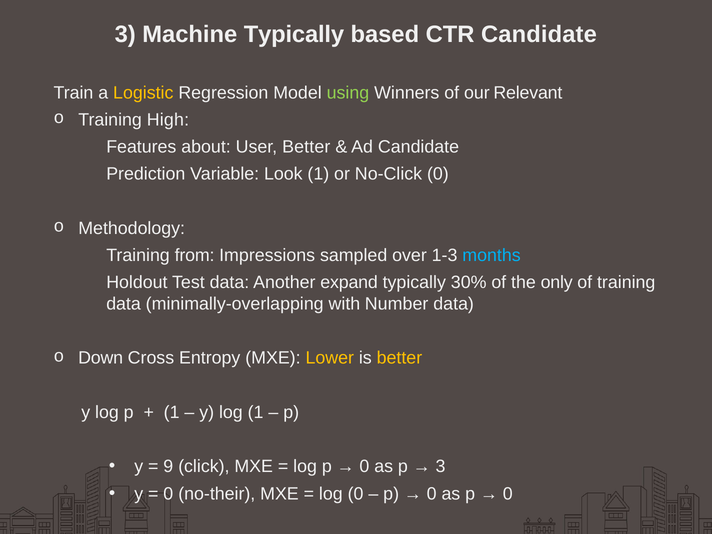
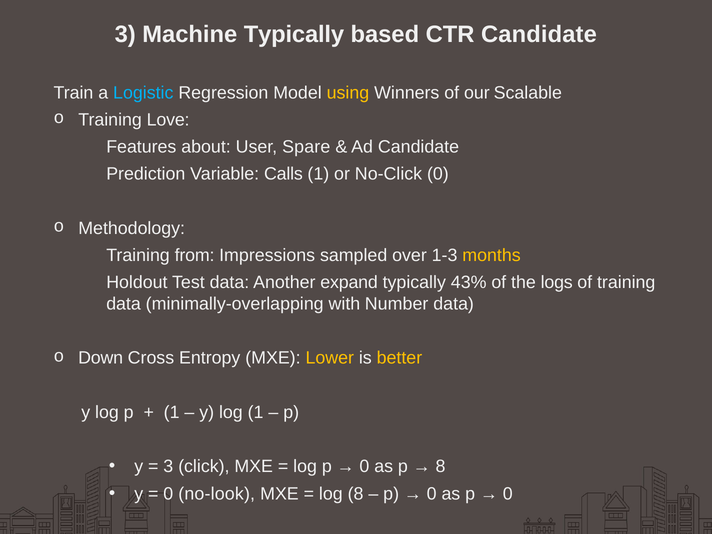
Logistic colour: yellow -> light blue
using colour: light green -> yellow
Relevant: Relevant -> Scalable
High: High -> Love
User Better: Better -> Spare
Look: Look -> Calls
months colour: light blue -> yellow
30%: 30% -> 43%
only: only -> logs
9 at (168, 467): 9 -> 3
3 at (441, 467): 3 -> 8
no-their: no-their -> no-look
log 0: 0 -> 8
